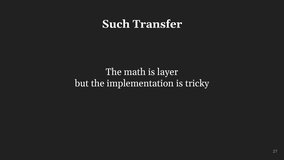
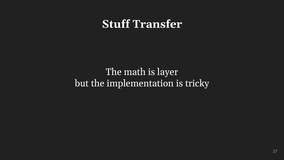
Such: Such -> Stuff
